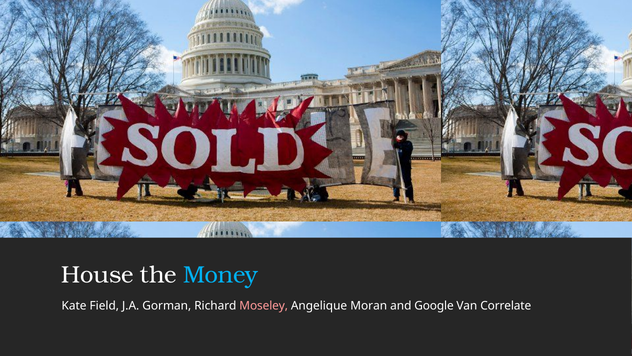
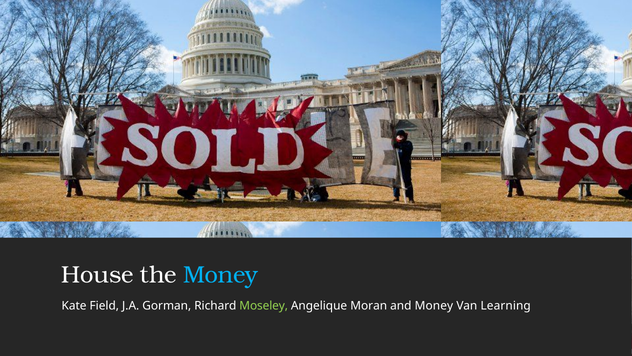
Moseley colour: pink -> light green
and Google: Google -> Money
Correlate: Correlate -> Learning
